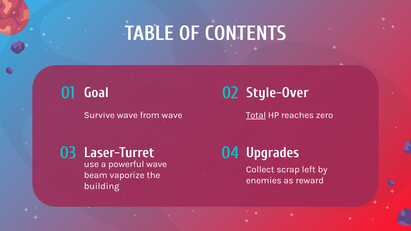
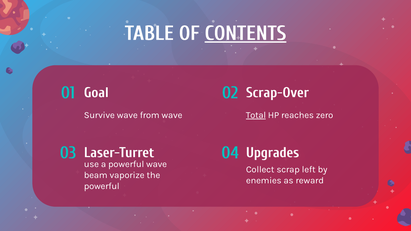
CONTENTS underline: none -> present
Style-Over: Style-Over -> Scrap-Over
building at (102, 186): building -> powerful
